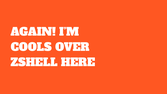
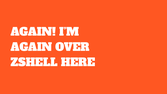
COOLS at (31, 47): COOLS -> AGAIN
